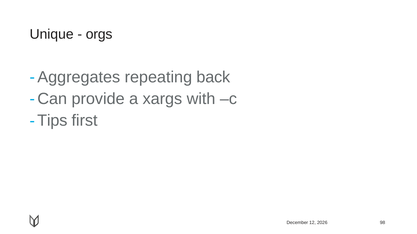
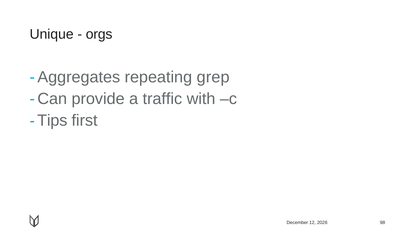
back: back -> grep
xargs: xargs -> traffic
